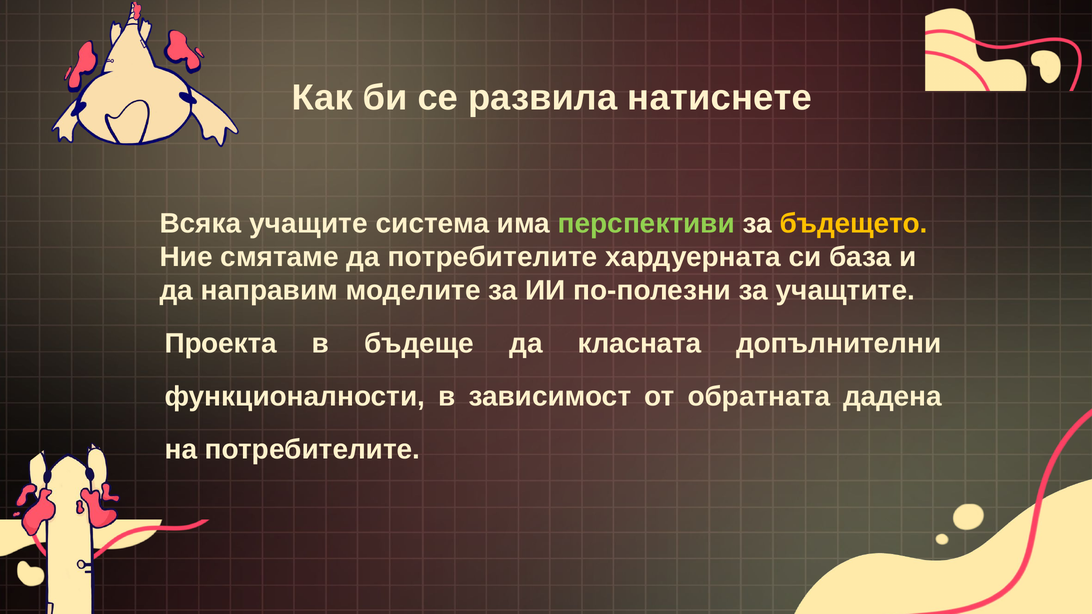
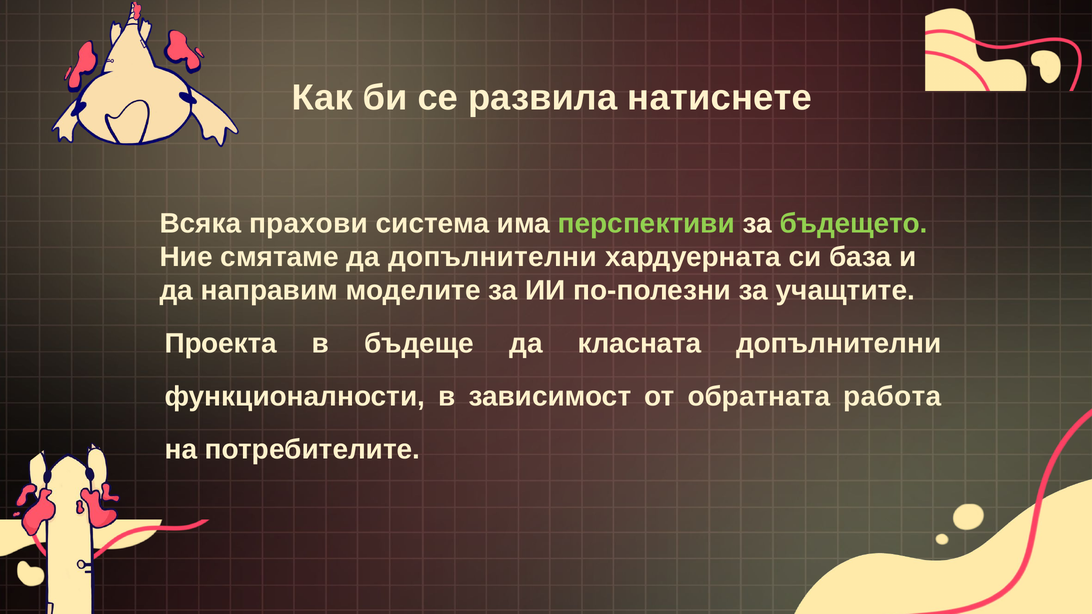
учащите: учащите -> прахови
бъдещето colour: yellow -> light green
да потребителите: потребителите -> допълнителни
дадена: дадена -> работа
